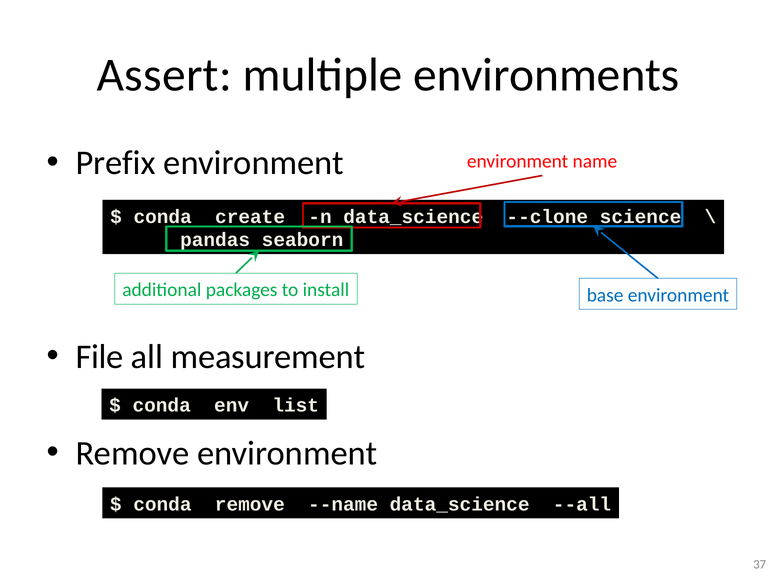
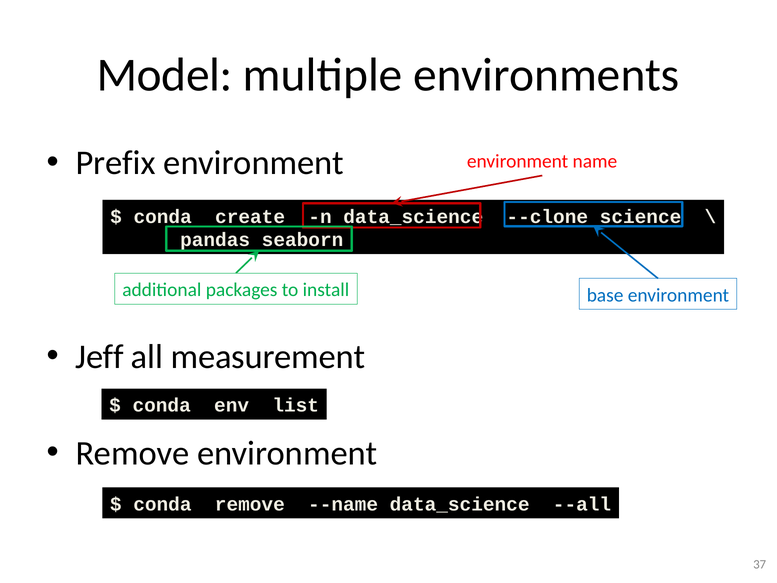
Assert: Assert -> Model
File: File -> Jeff
